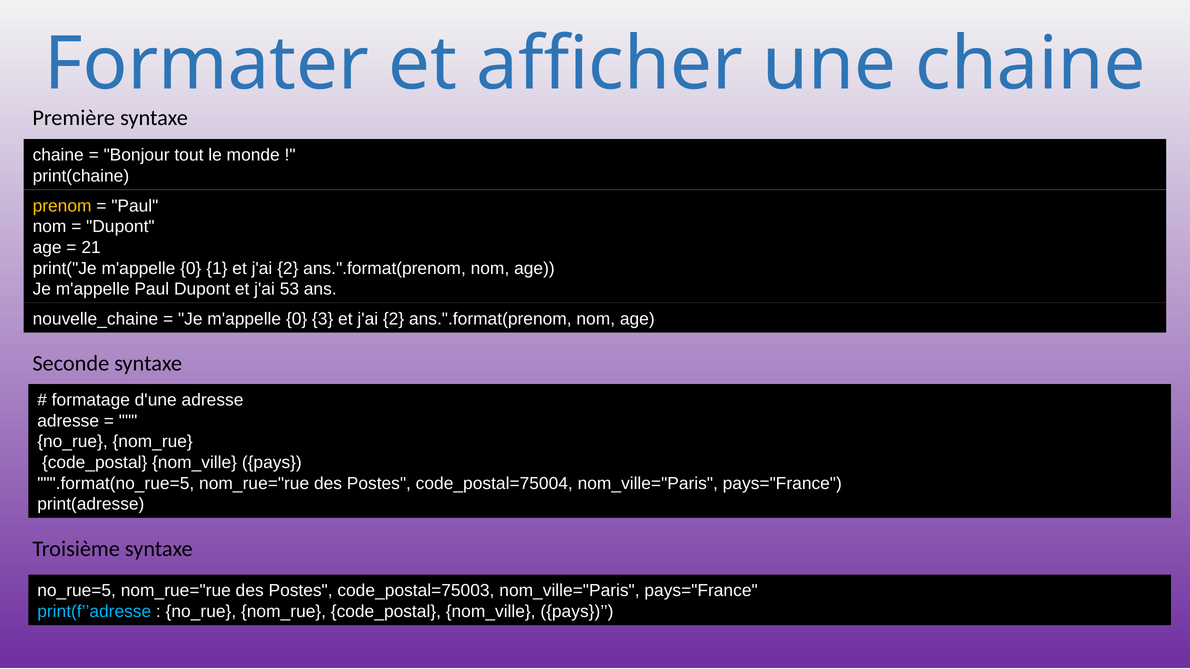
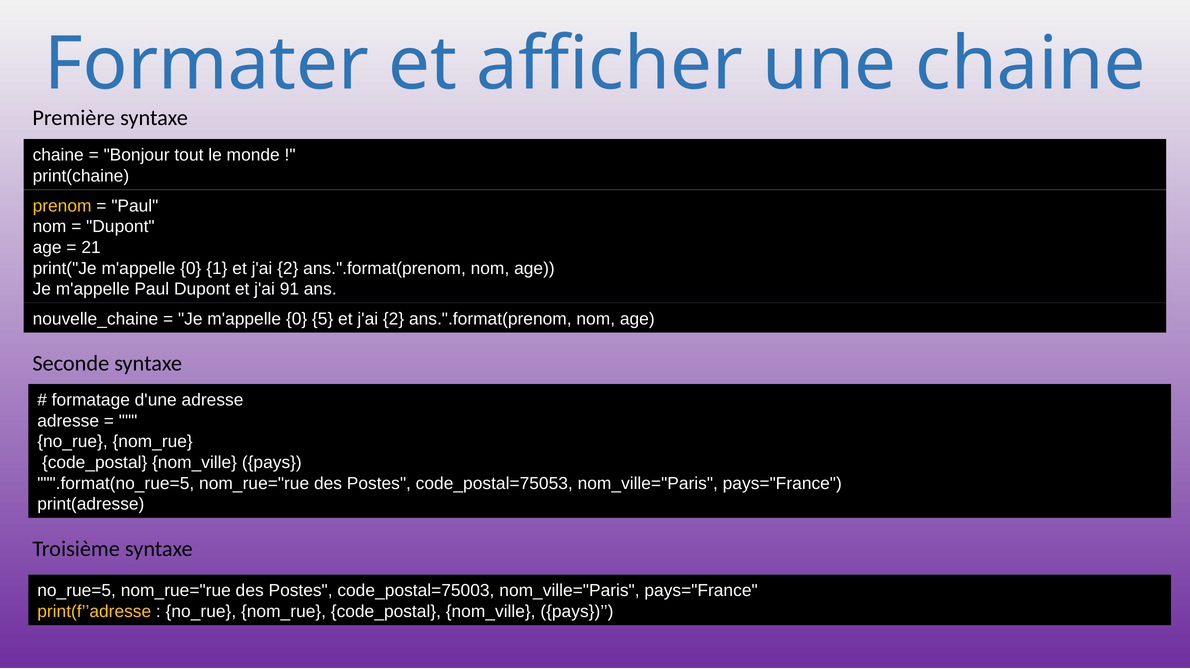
53: 53 -> 91
3: 3 -> 5
code_postal=75004: code_postal=75004 -> code_postal=75053
print(f’’adresse colour: light blue -> yellow
